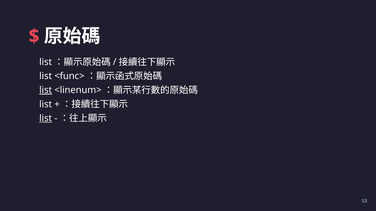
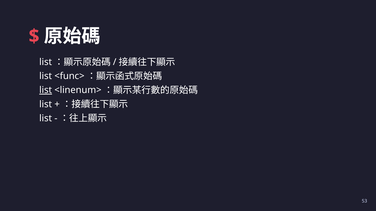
list at (46, 118) underline: present -> none
